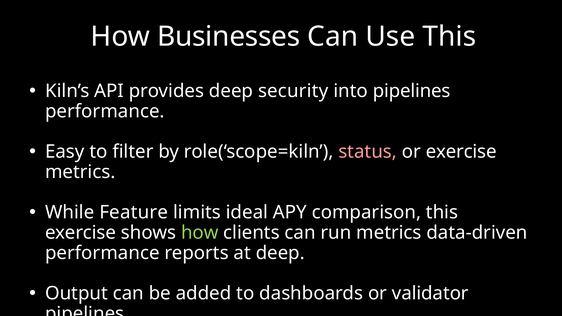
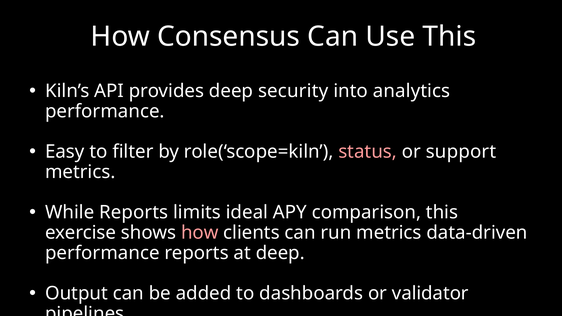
Businesses: Businesses -> Consensus
into pipelines: pipelines -> analytics
or exercise: exercise -> support
While Feature: Feature -> Reports
how at (200, 233) colour: light green -> pink
